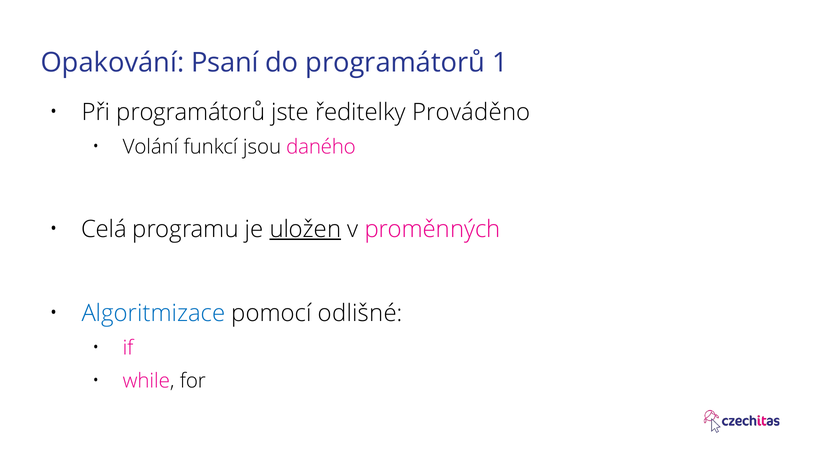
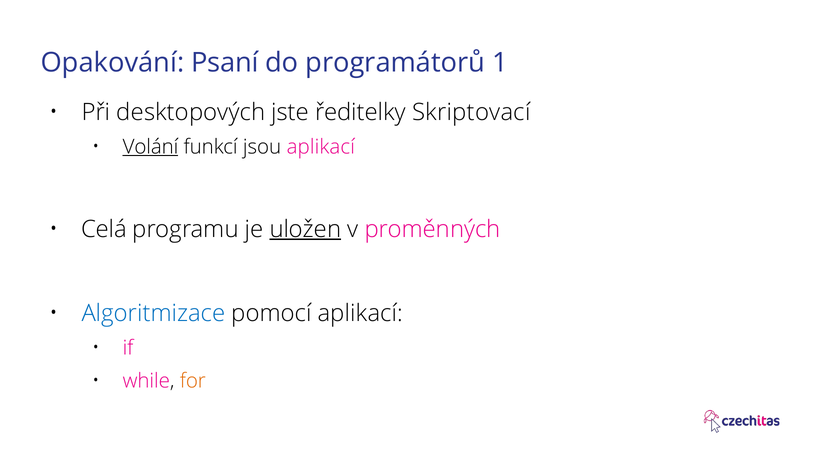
Při programátorů: programátorů -> desktopových
Prováděno: Prováděno -> Skriptovací
Volání underline: none -> present
jsou daného: daného -> aplikací
pomocí odlišné: odlišné -> aplikací
for colour: black -> orange
